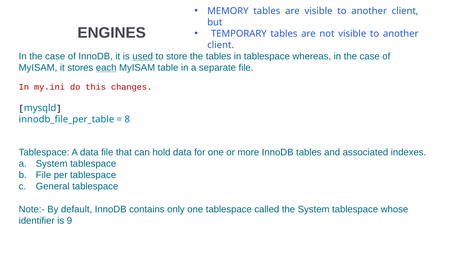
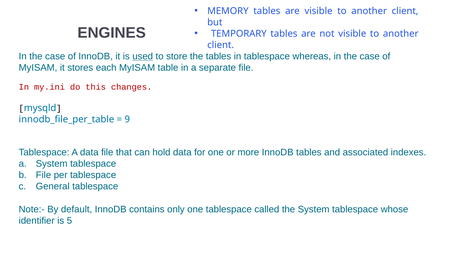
each underline: present -> none
8: 8 -> 9
9: 9 -> 5
